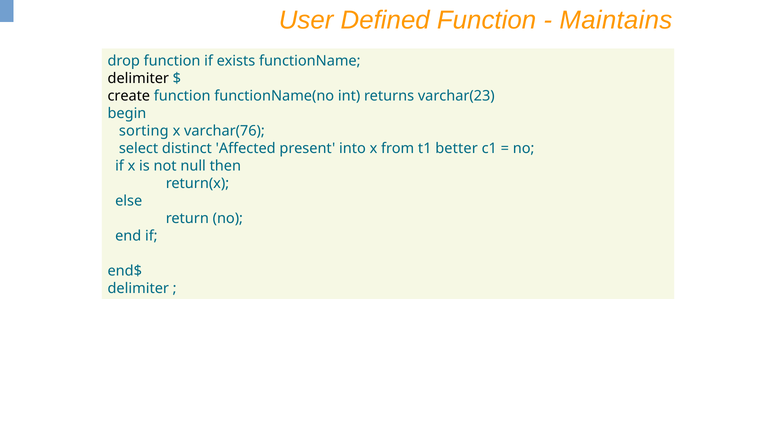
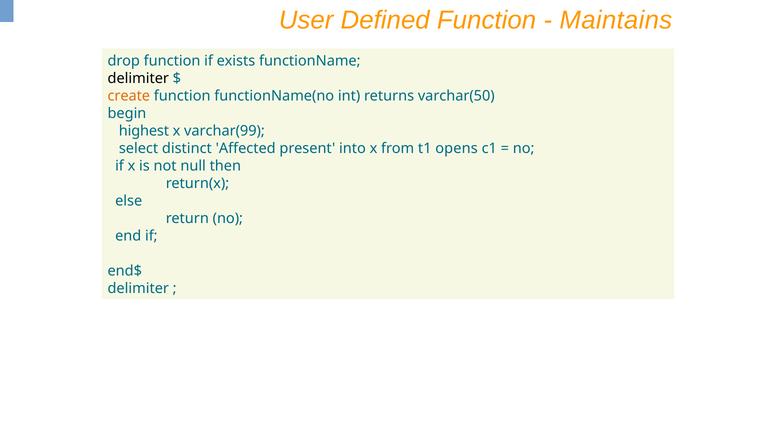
create colour: black -> orange
varchar(23: varchar(23 -> varchar(50
sorting: sorting -> highest
varchar(76: varchar(76 -> varchar(99
better: better -> opens
